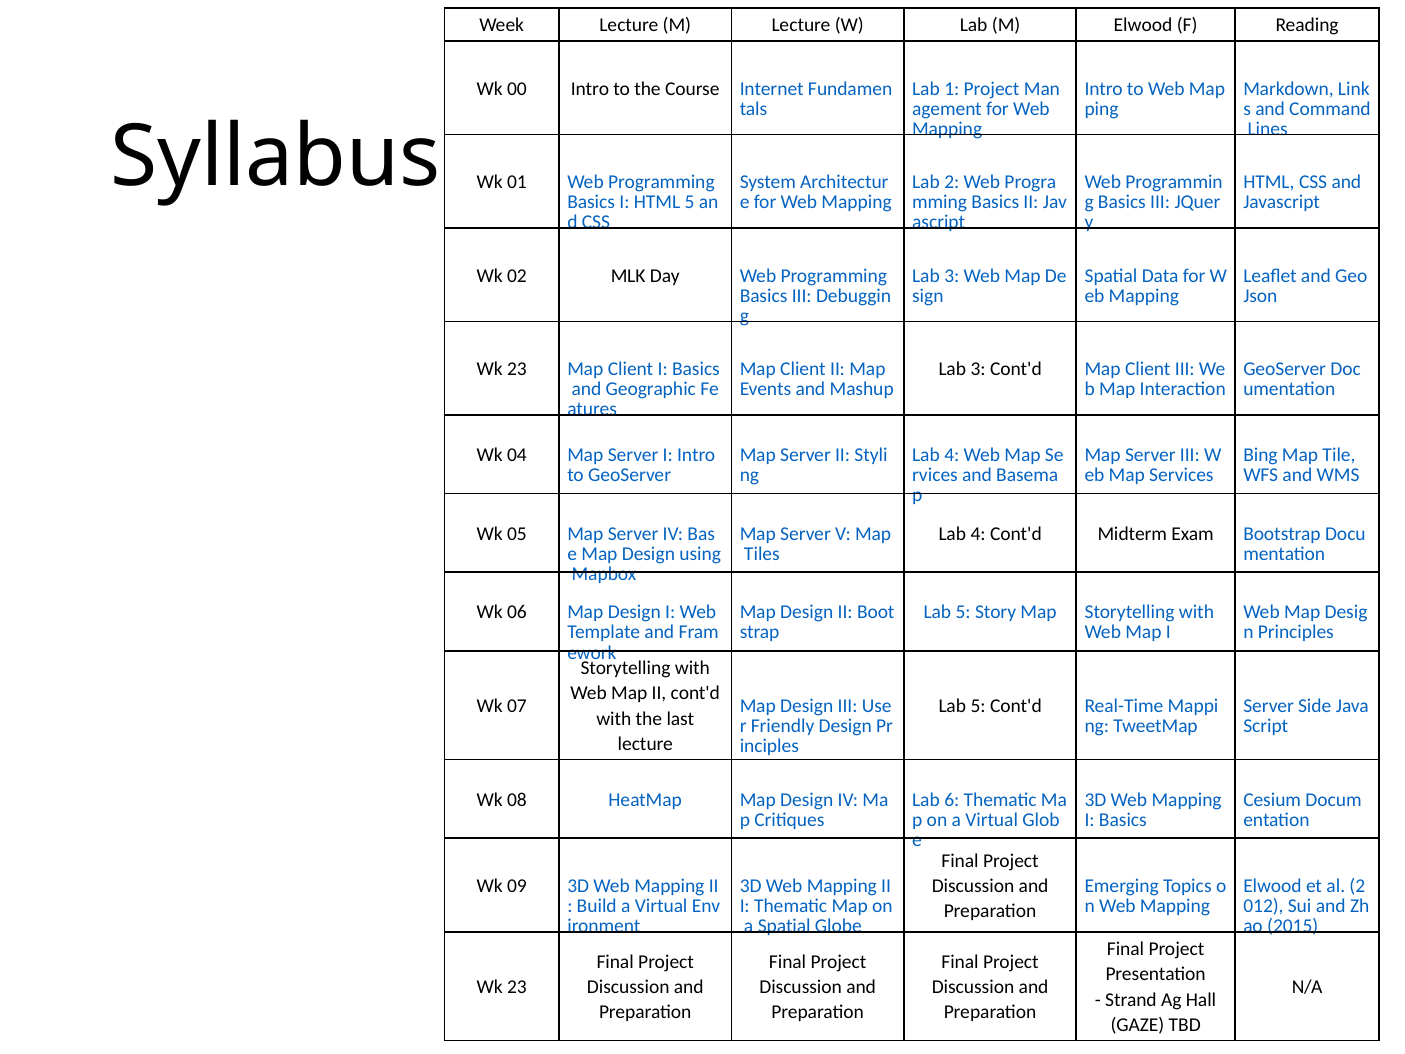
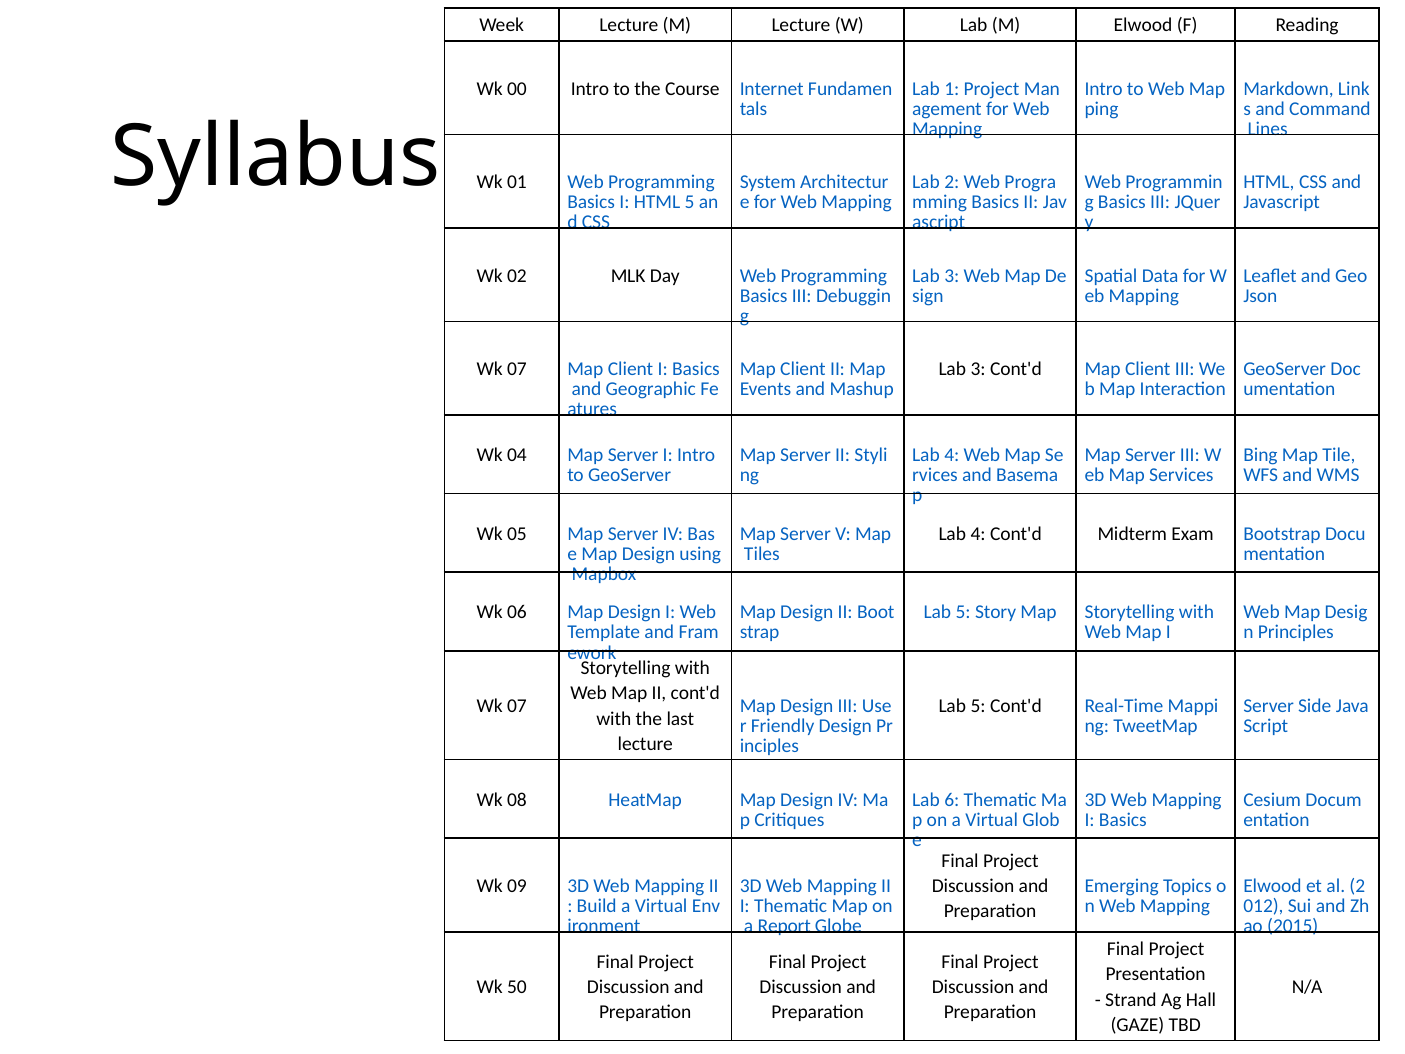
23 at (517, 369): 23 -> 07
a Spatial: Spatial -> Report
23 at (517, 987): 23 -> 50
